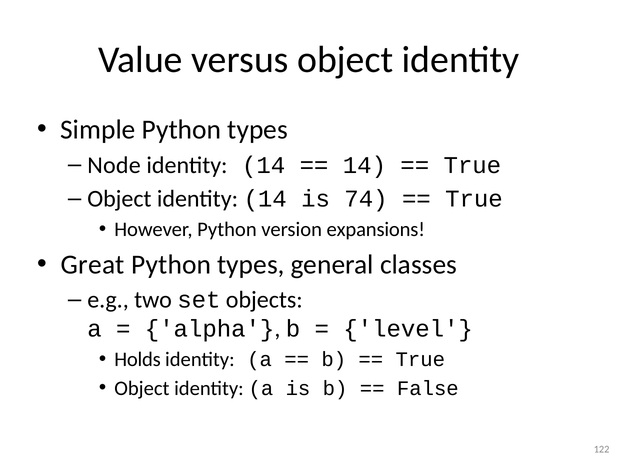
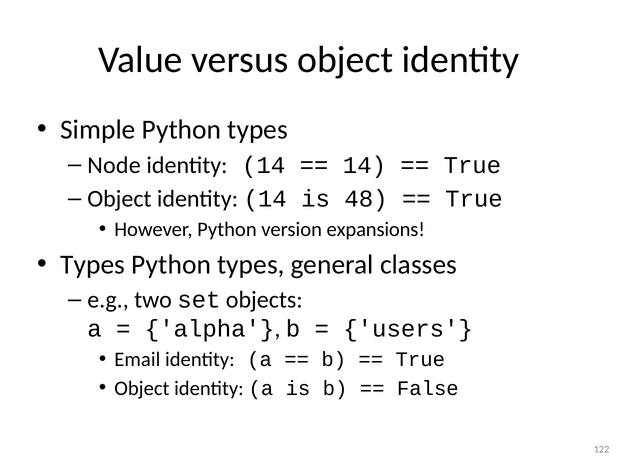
74: 74 -> 48
Great at (93, 264): Great -> Types
level: level -> users
Holds: Holds -> Email
